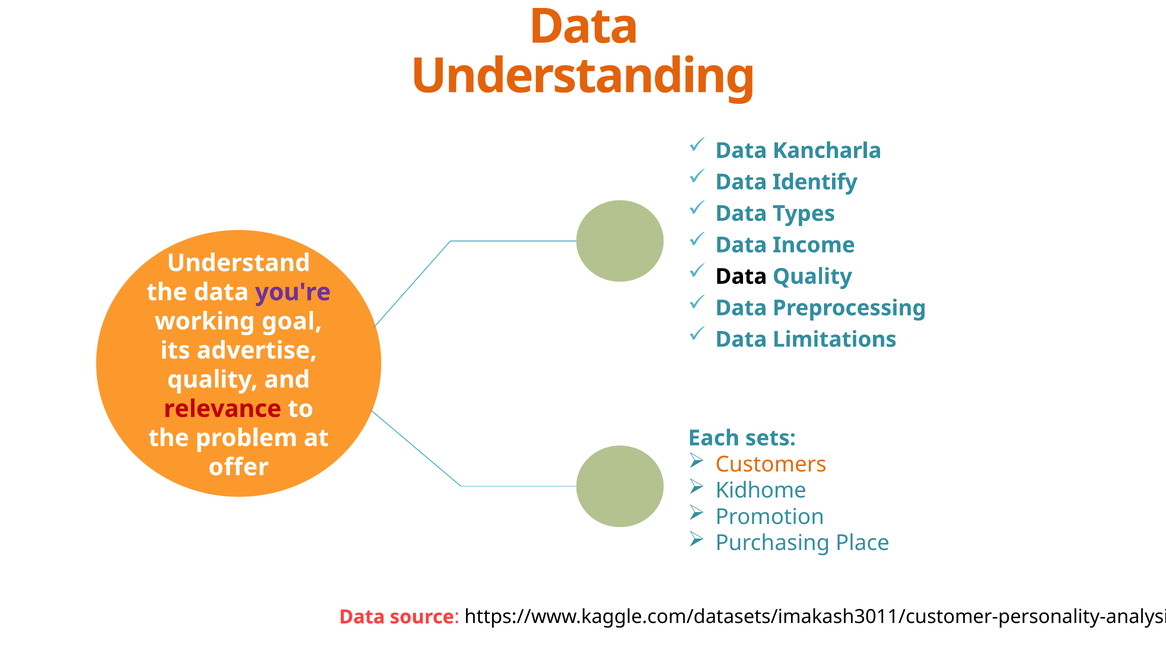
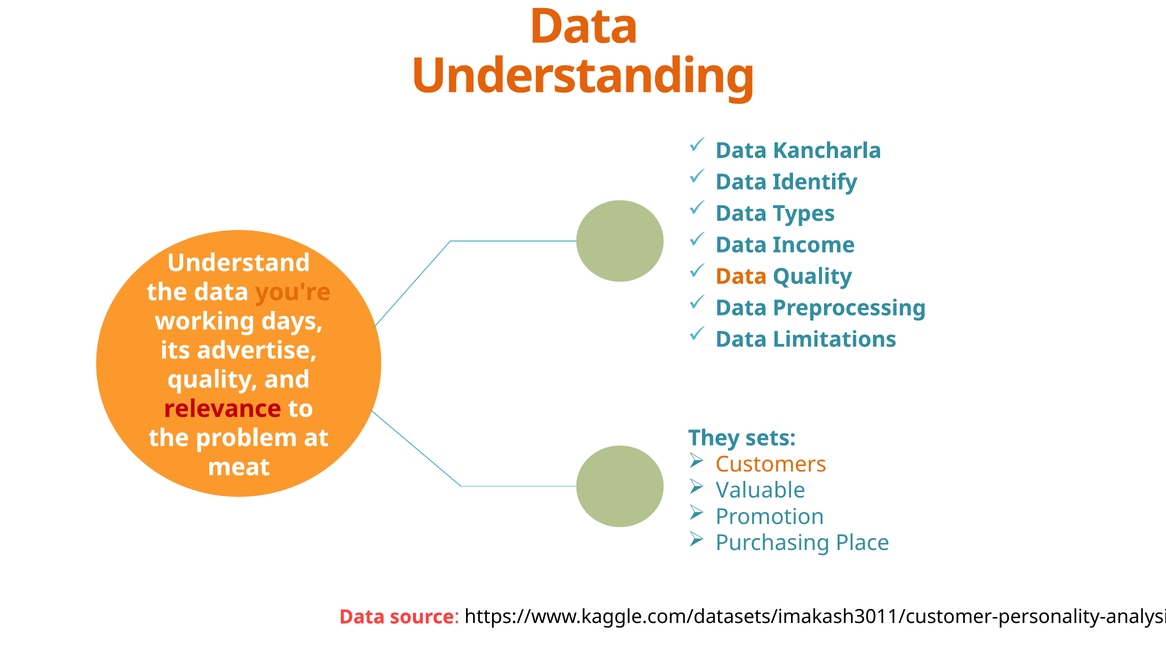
Data at (741, 277) colour: black -> orange
you're colour: purple -> orange
goal: goal -> days
Each: Each -> They
offer: offer -> meat
Kidhome: Kidhome -> Valuable
